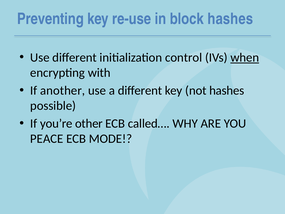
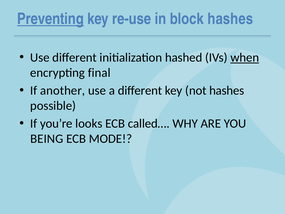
Preventing underline: none -> present
control: control -> hashed
with: with -> final
other: other -> looks
PEACE: PEACE -> BEING
